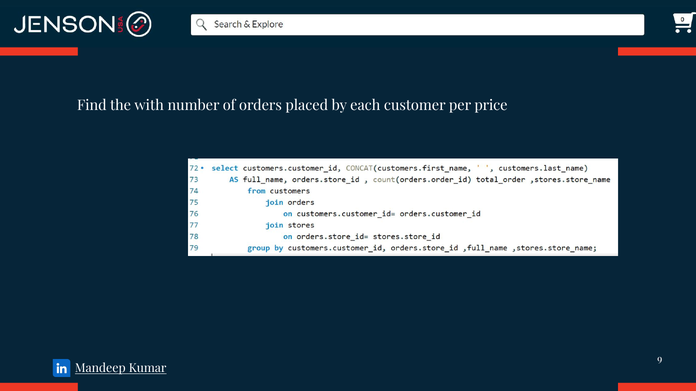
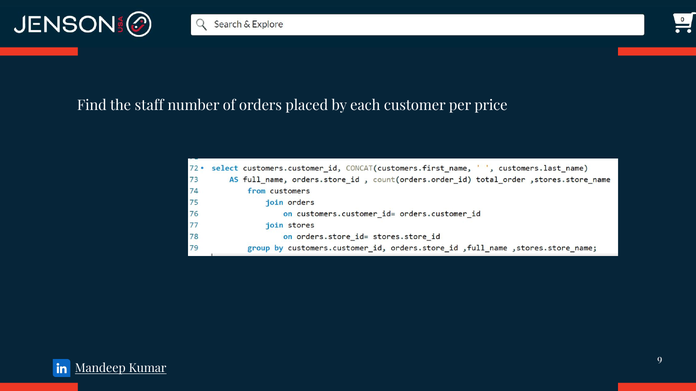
with: with -> staff
